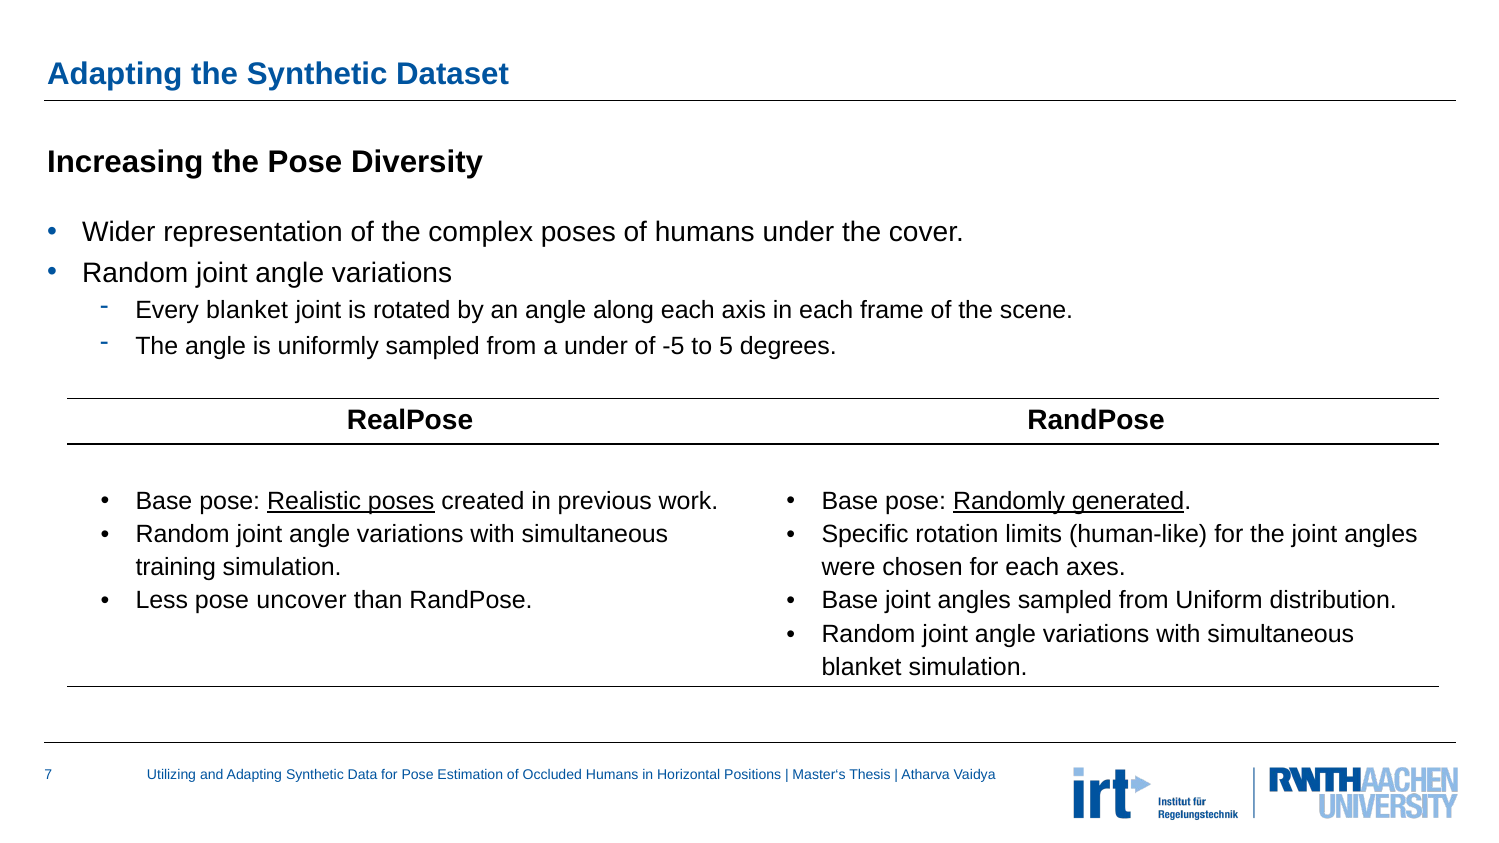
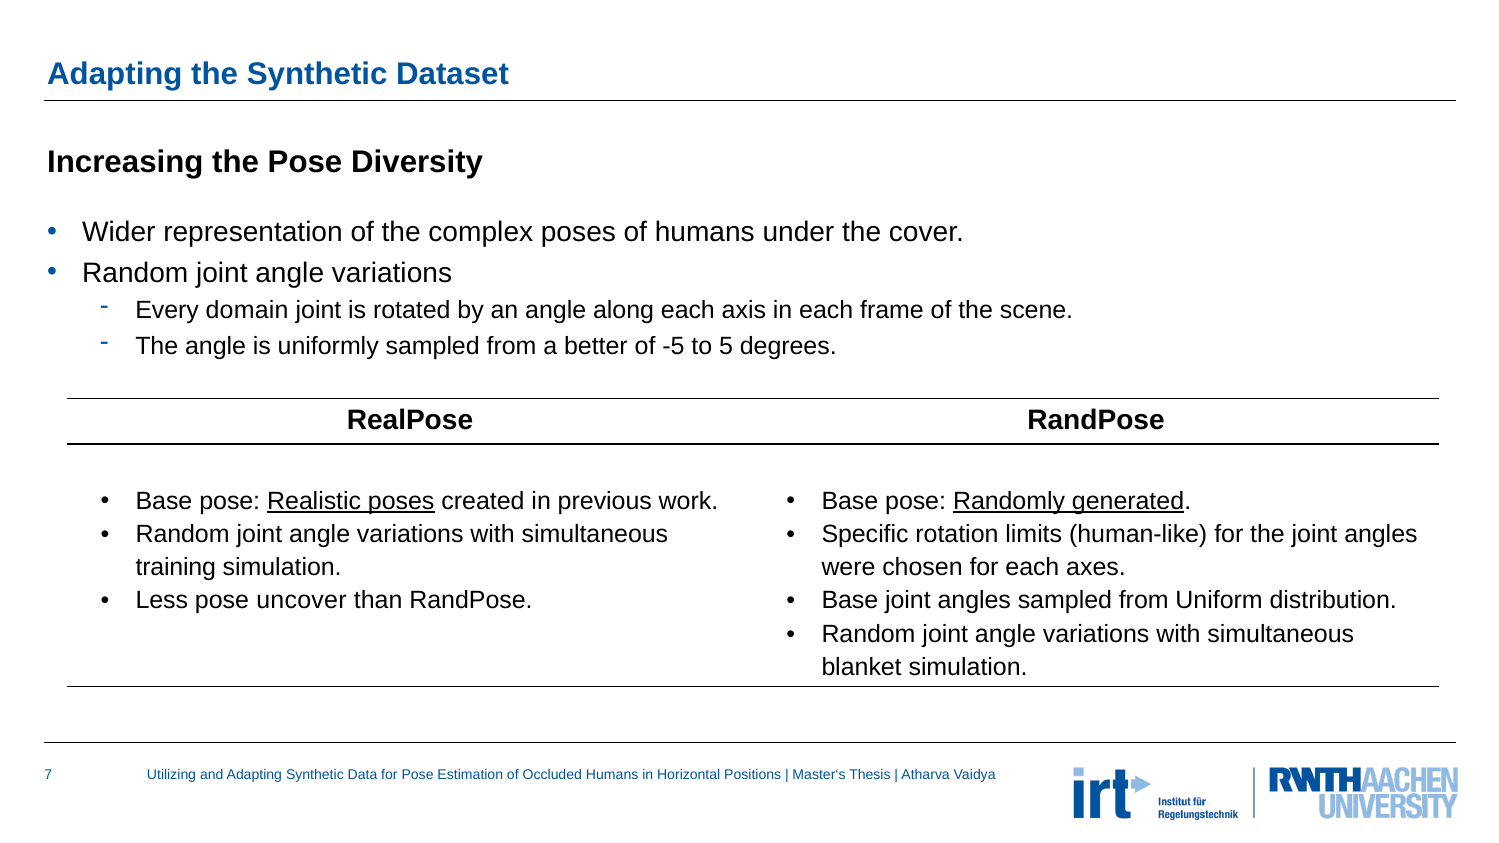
Every blanket: blanket -> domain
a under: under -> better
